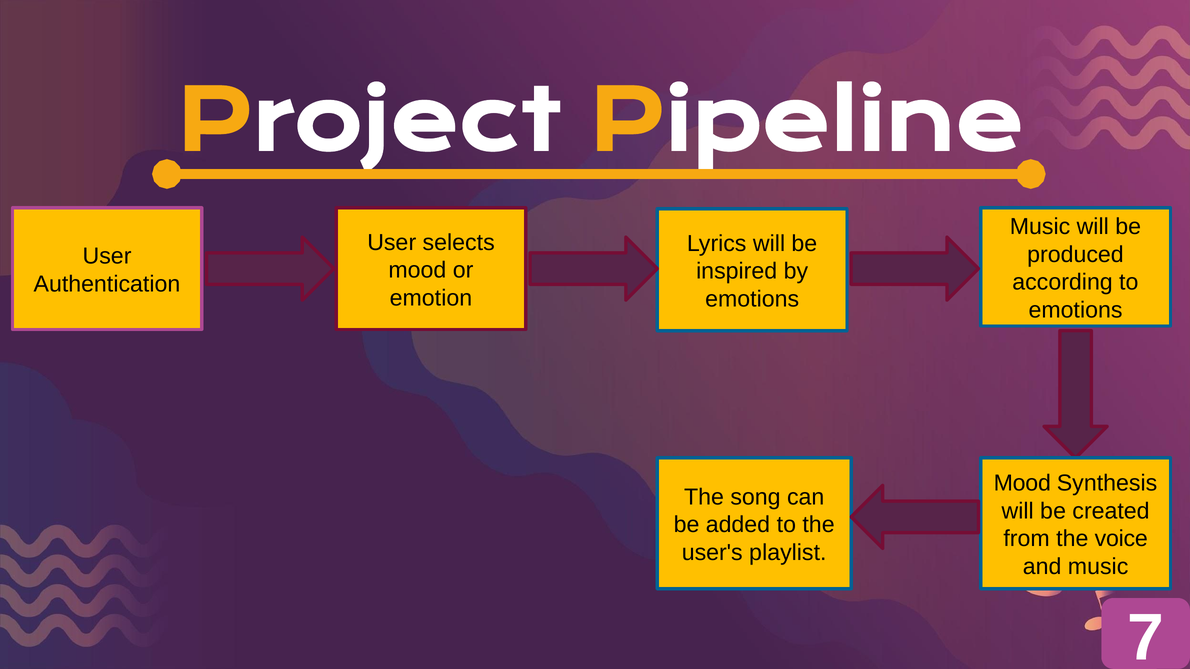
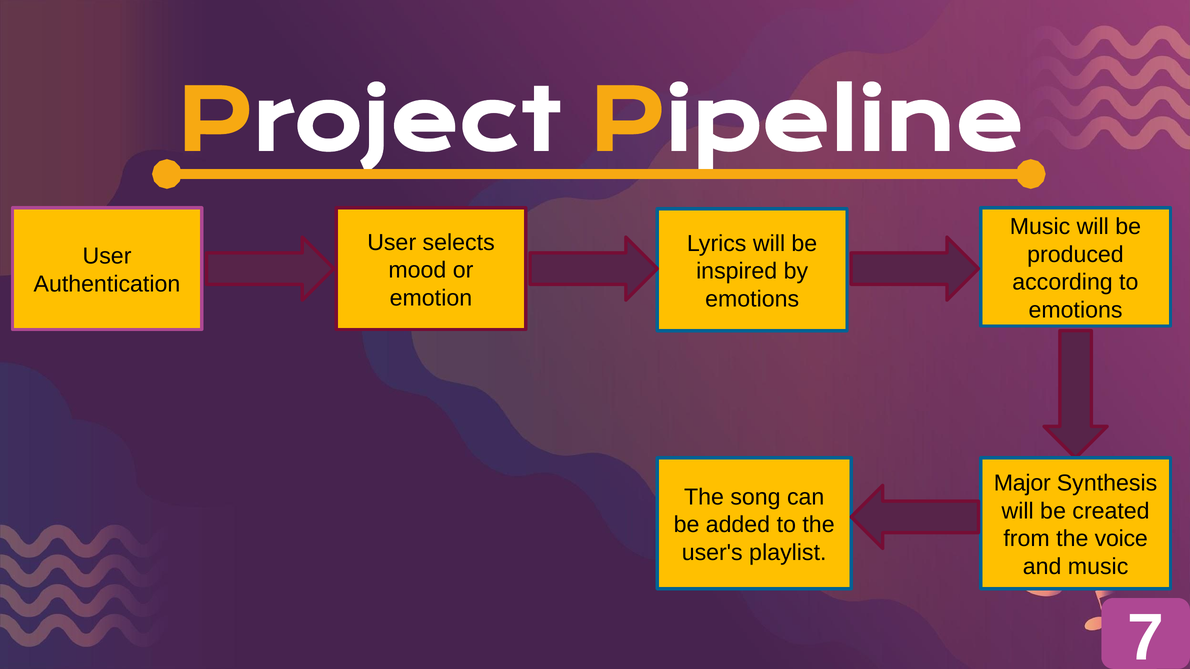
Mood at (1022, 483): Mood -> Major
